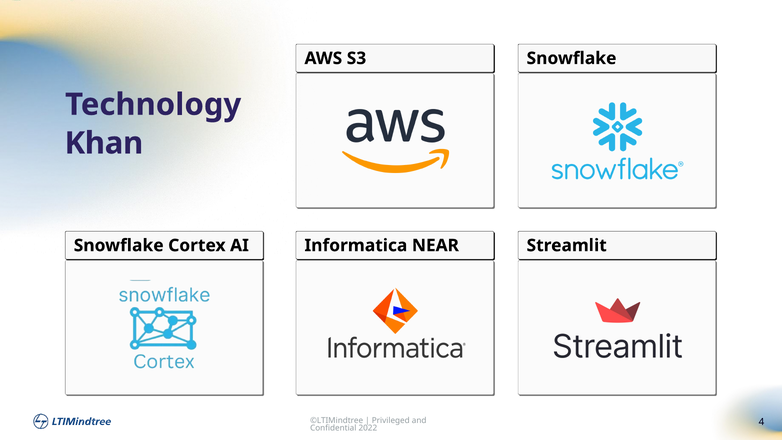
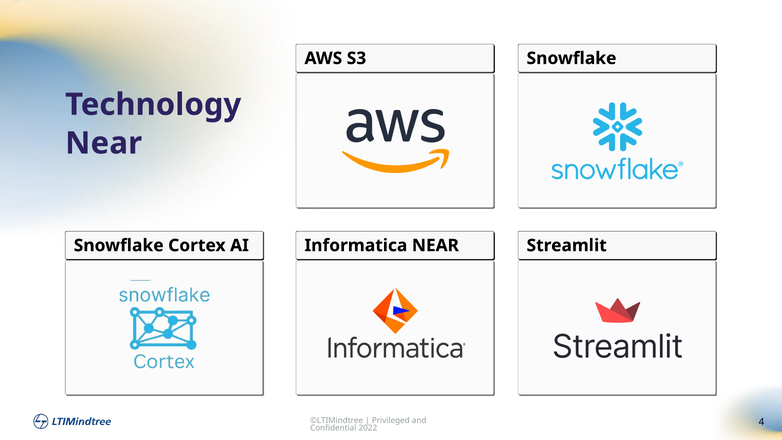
Khan at (104, 143): Khan -> Near
